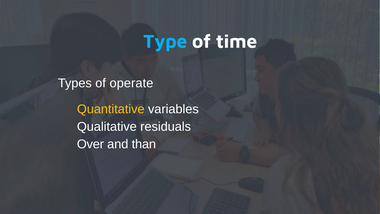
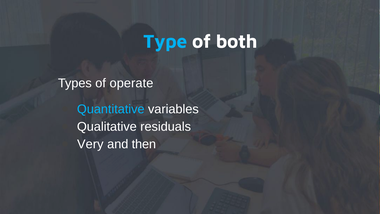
time: time -> both
Quantitative colour: yellow -> light blue
Over: Over -> Very
than: than -> then
